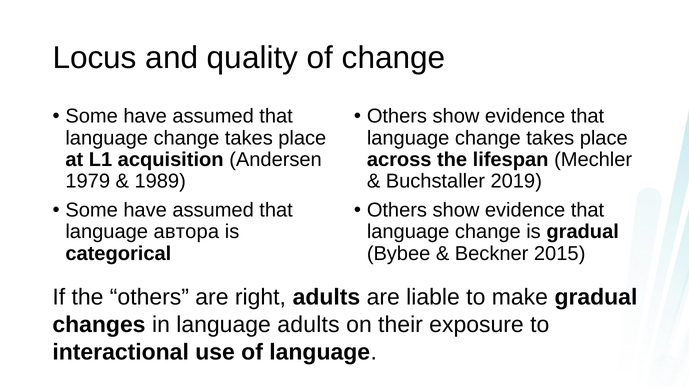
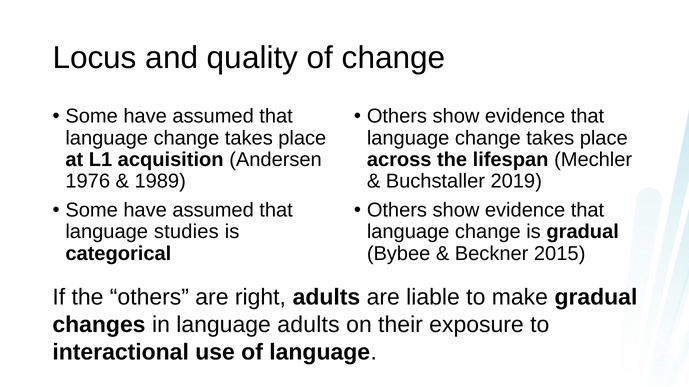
1979: 1979 -> 1976
автора: автора -> studies
